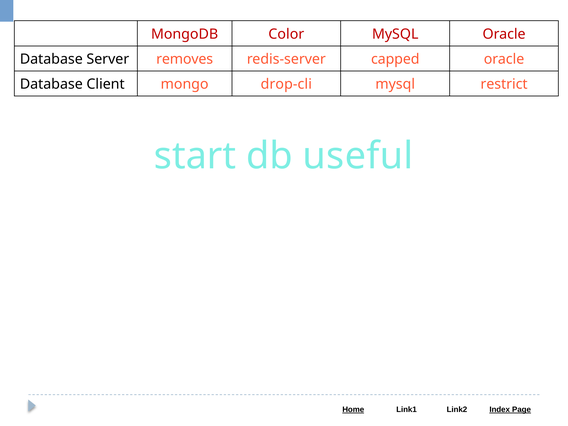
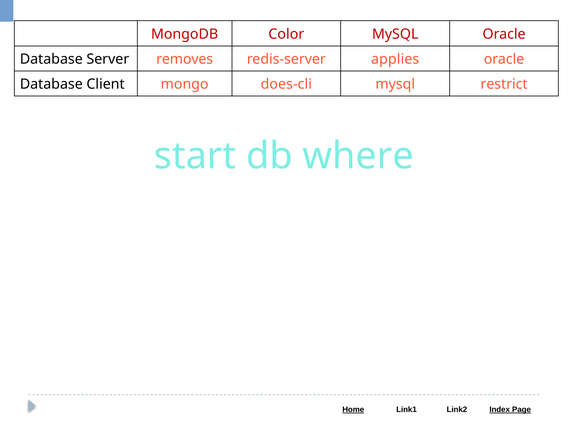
capped: capped -> applies
drop-cli: drop-cli -> does-cli
useful: useful -> where
